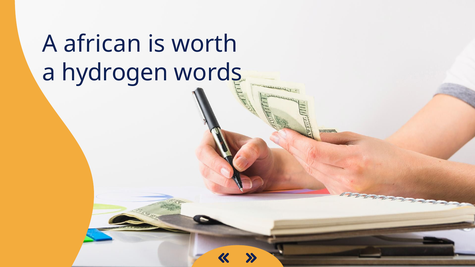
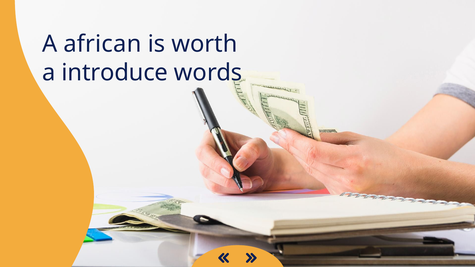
hydrogen: hydrogen -> introduce
